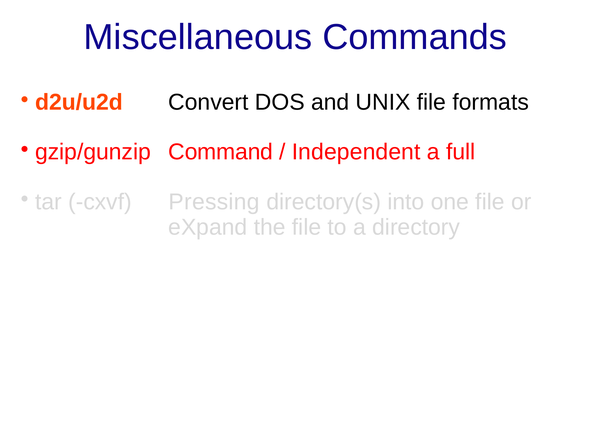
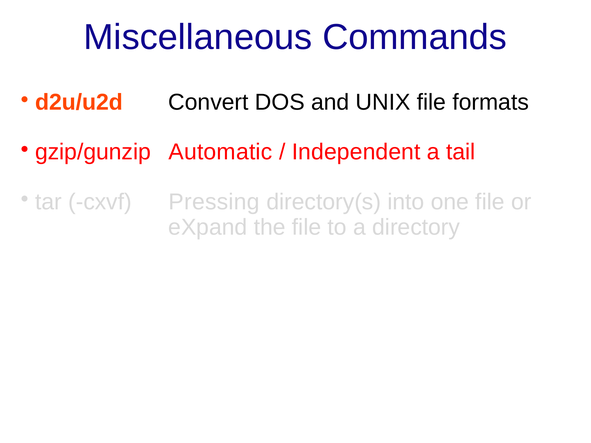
Command: Command -> Automatic
full: full -> tail
